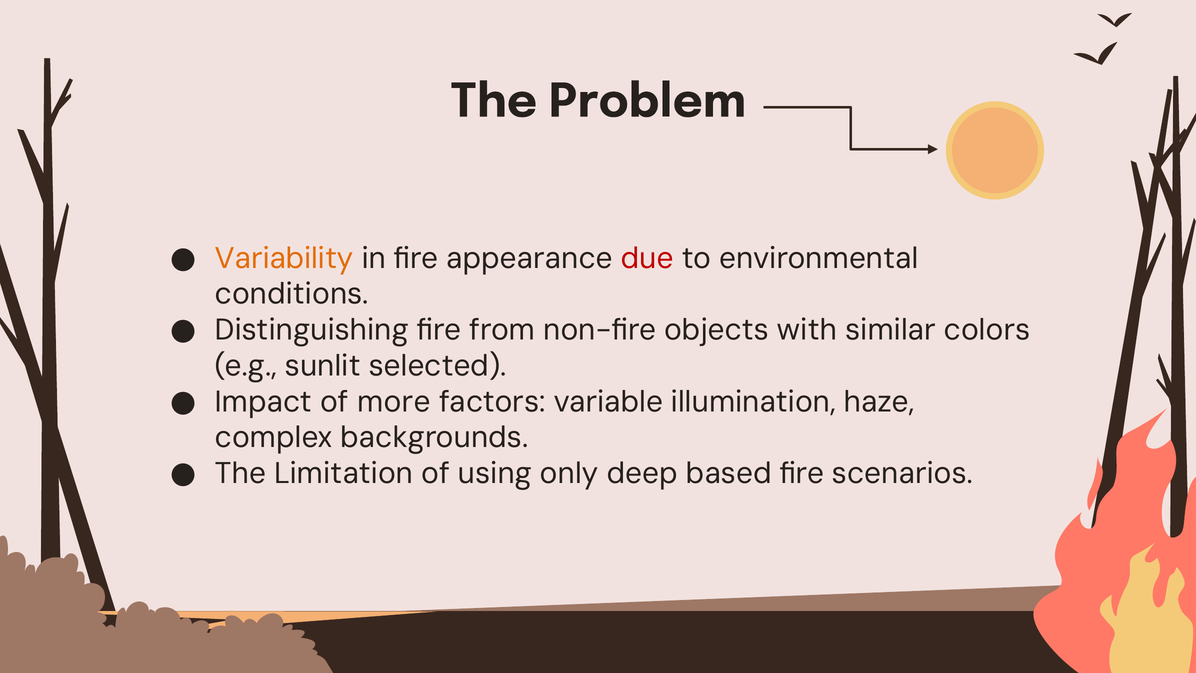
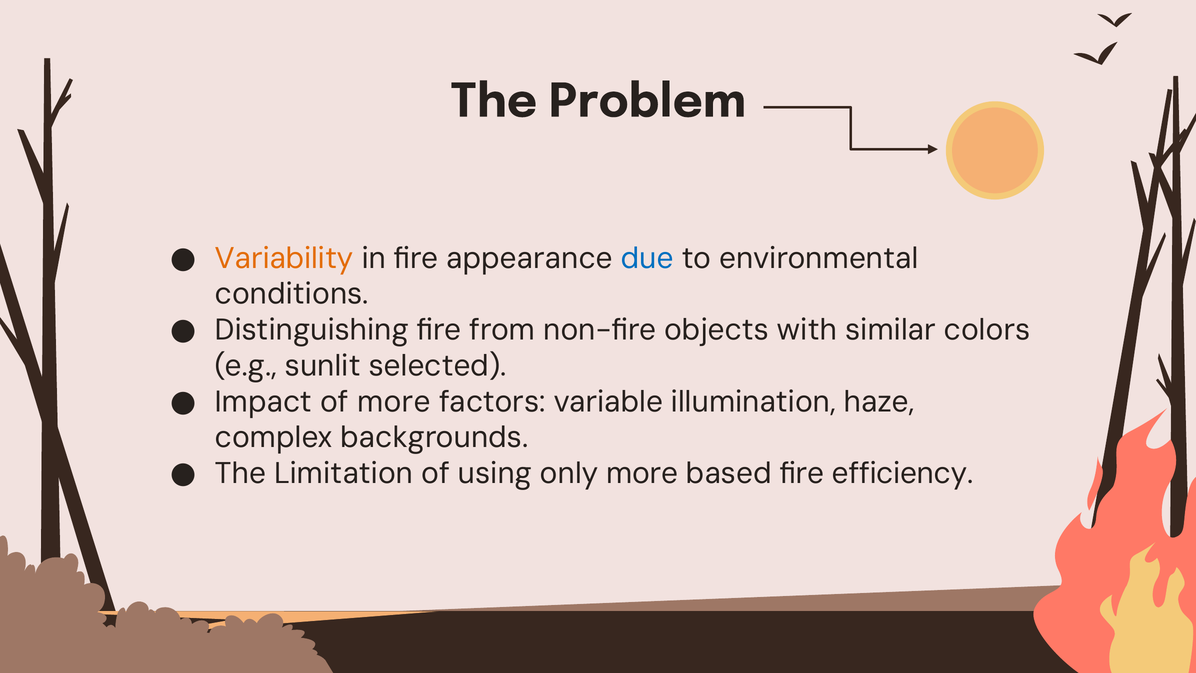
due colour: red -> blue
only deep: deep -> more
scenarios: scenarios -> efficiency
